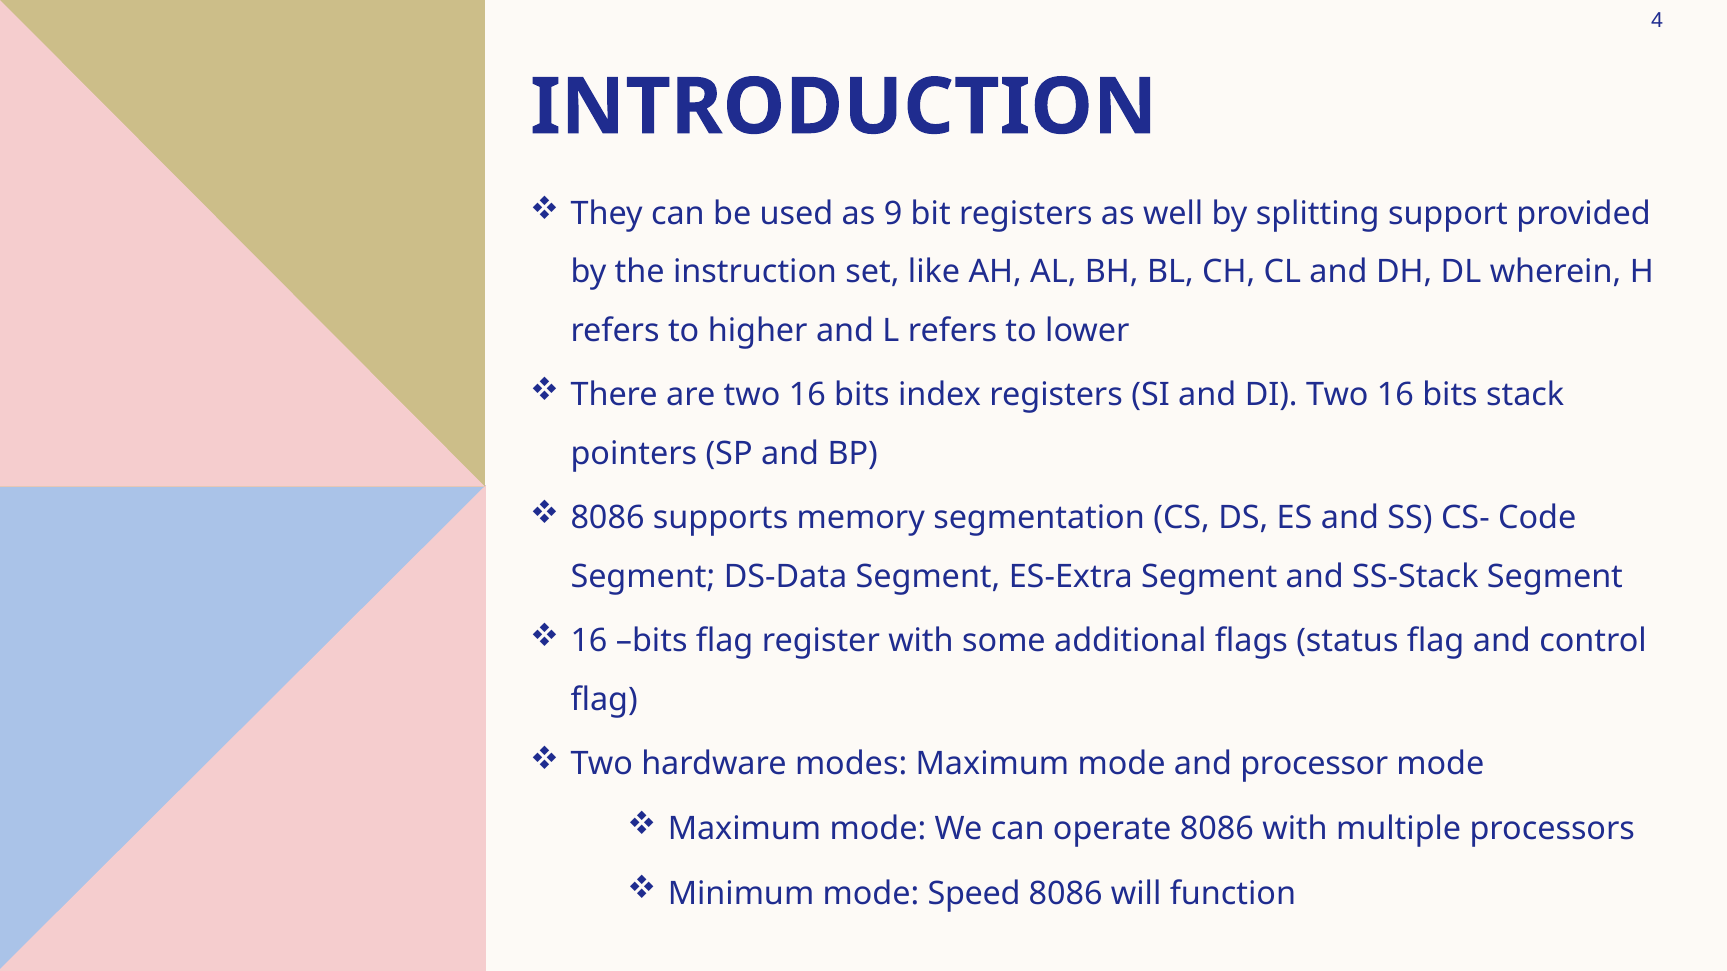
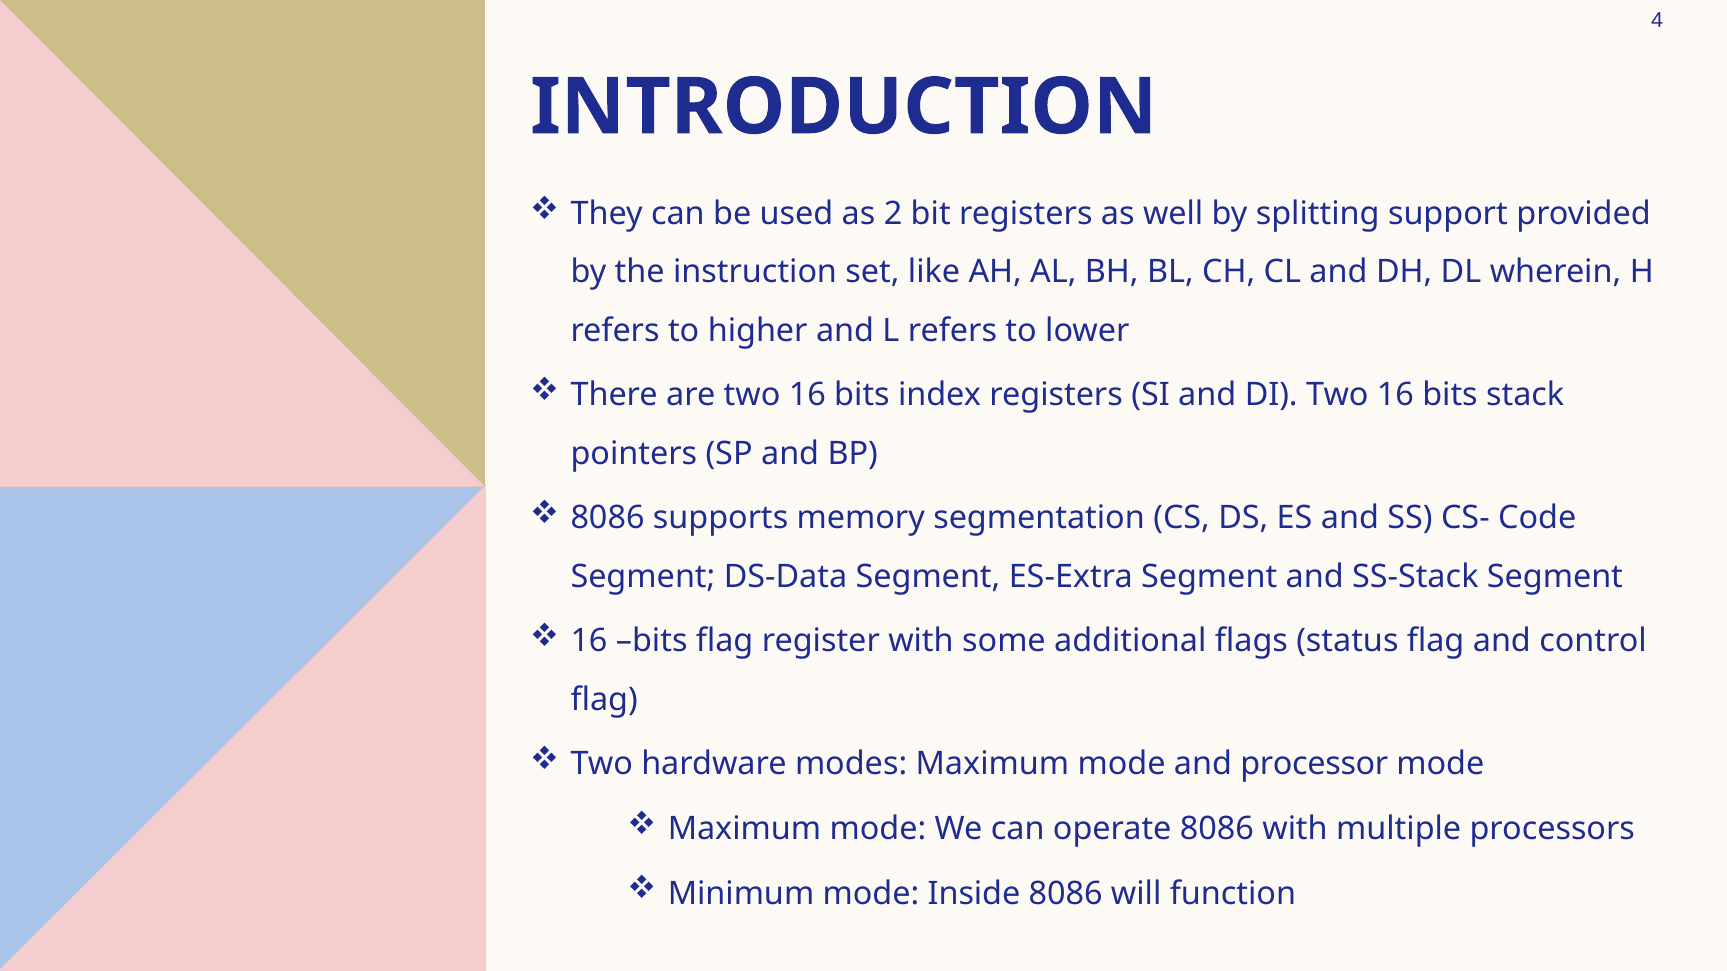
9: 9 -> 2
Speed: Speed -> Inside
